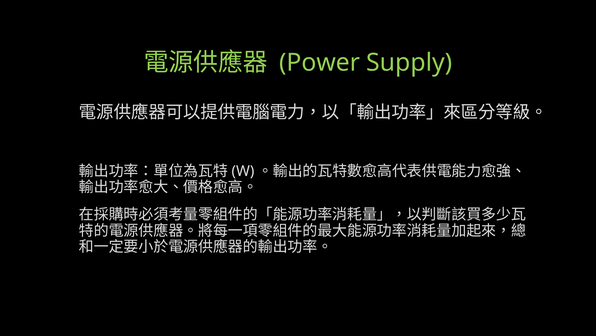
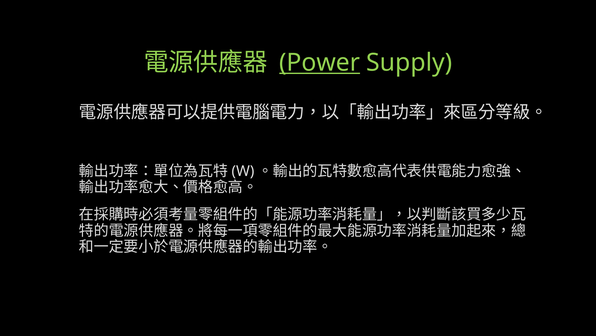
Power underline: none -> present
